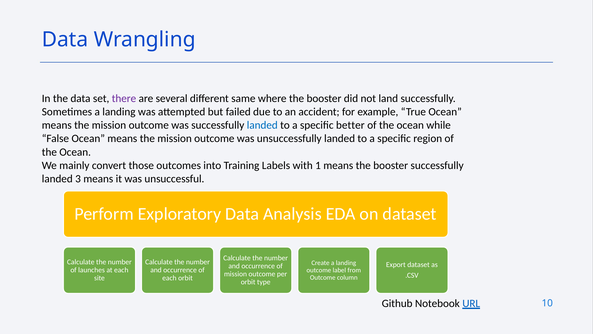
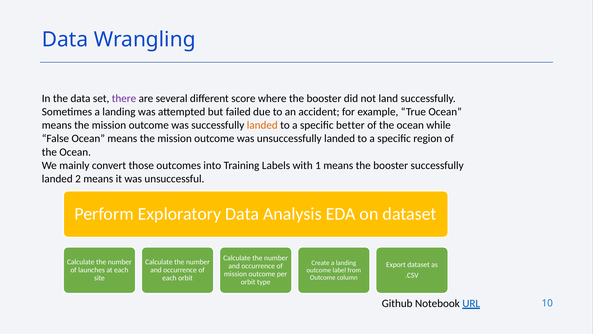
same: same -> score
landed at (262, 125) colour: blue -> orange
3: 3 -> 2
